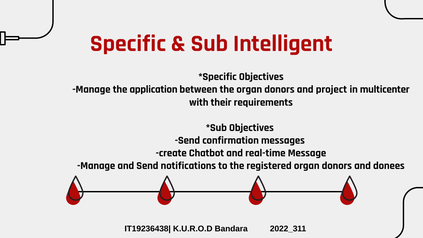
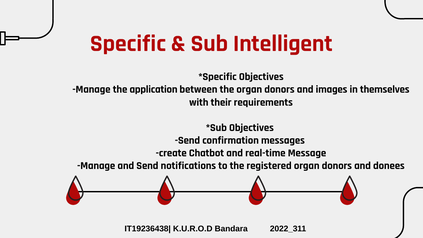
project: project -> images
multicenter: multicenter -> themselves
